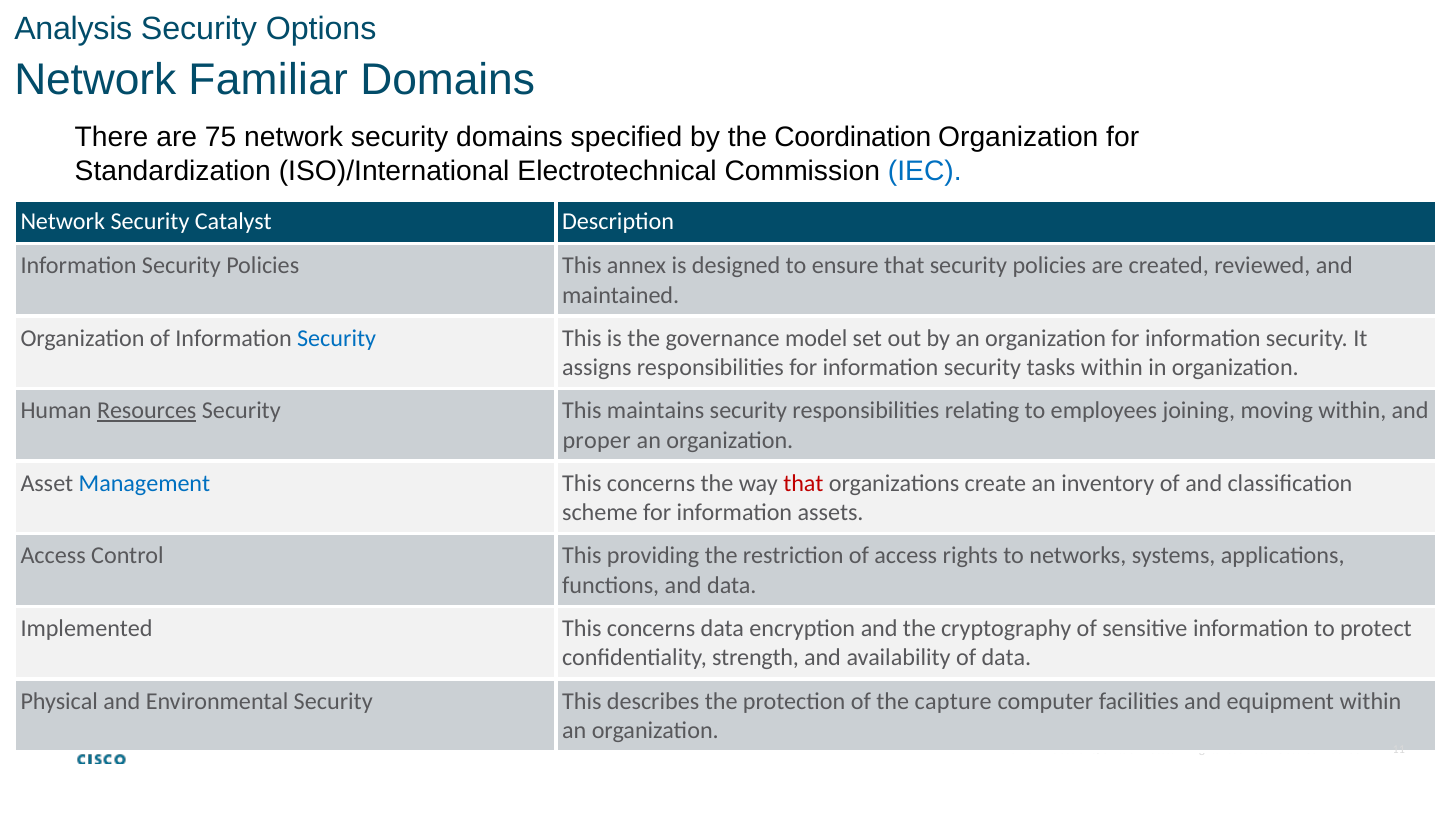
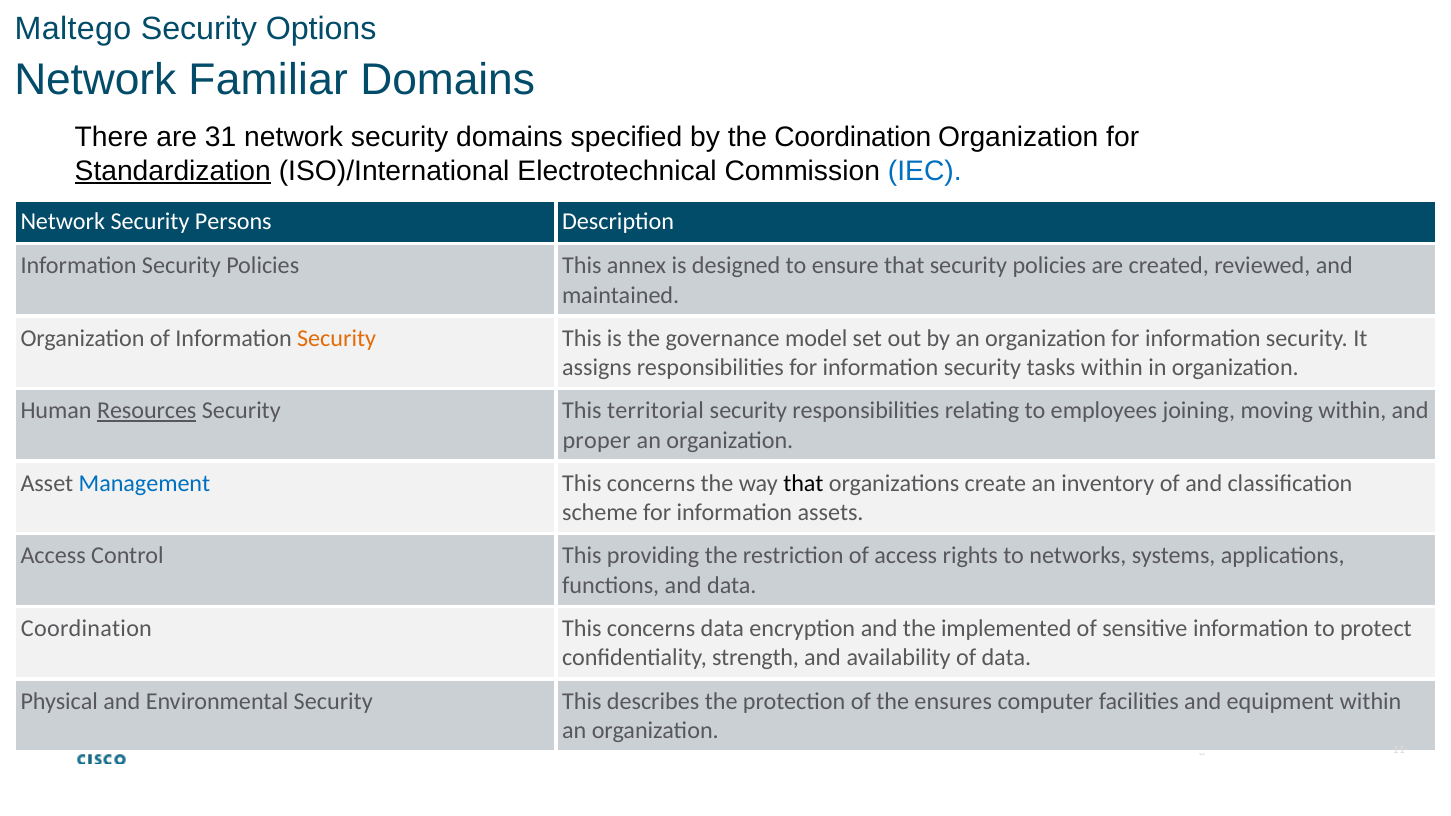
Analysis: Analysis -> Maltego
75: 75 -> 31
Standardization underline: none -> present
Catalyst: Catalyst -> Persons
Security at (337, 338) colour: blue -> orange
maintains: maintains -> territorial
that at (803, 483) colour: red -> black
Implemented at (87, 629): Implemented -> Coordination
cryptography: cryptography -> implemented
capture: capture -> ensures
